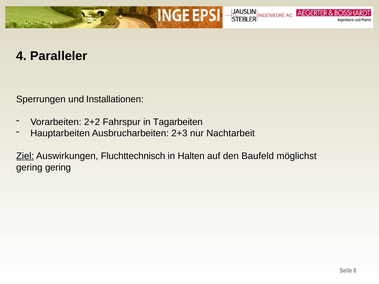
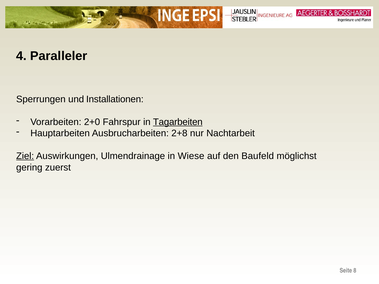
2+2: 2+2 -> 2+0
Tagarbeiten underline: none -> present
2+3: 2+3 -> 2+8
Fluchttechnisch: Fluchttechnisch -> Ulmendrainage
Halten: Halten -> Wiese
gering gering: gering -> zuerst
